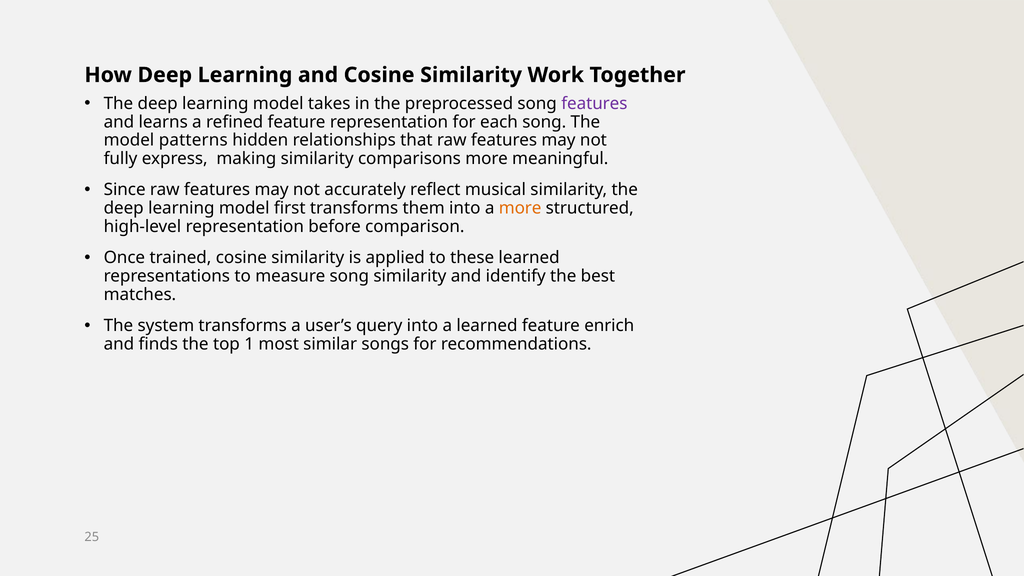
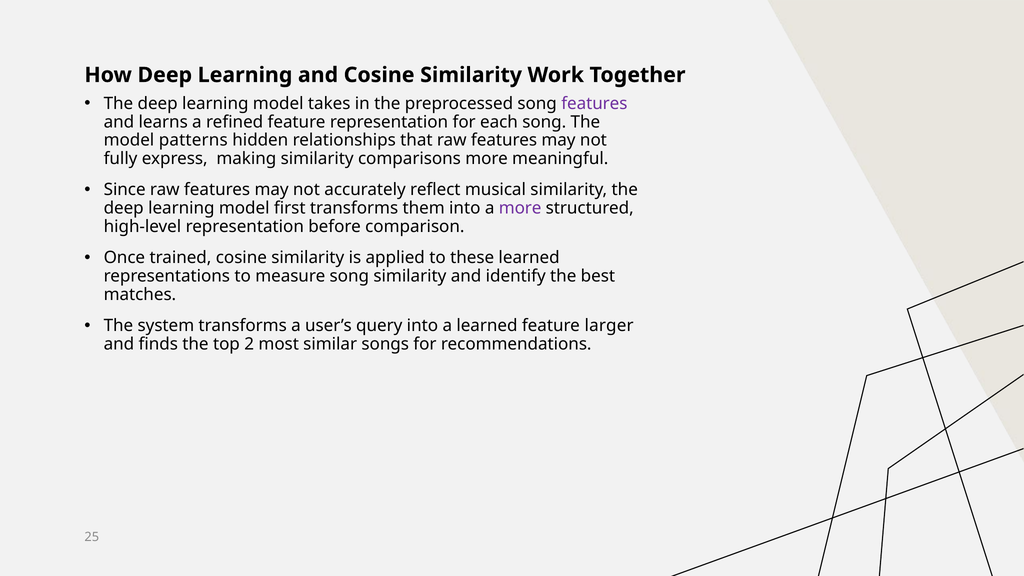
more at (520, 208) colour: orange -> purple
enrich: enrich -> larger
1: 1 -> 2
